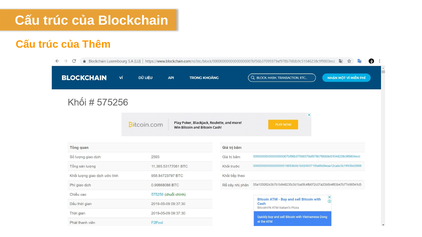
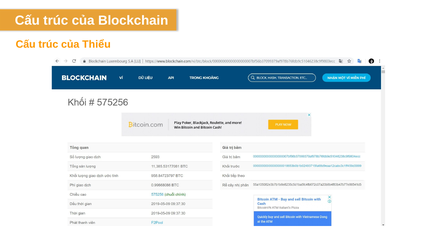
Thêm: Thêm -> Thiểu
